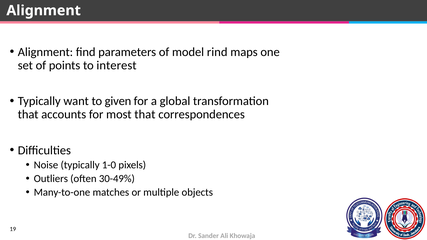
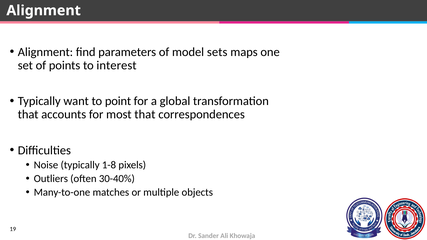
rind: rind -> sets
given: given -> point
1-0: 1-0 -> 1-8
30-49%: 30-49% -> 30-40%
